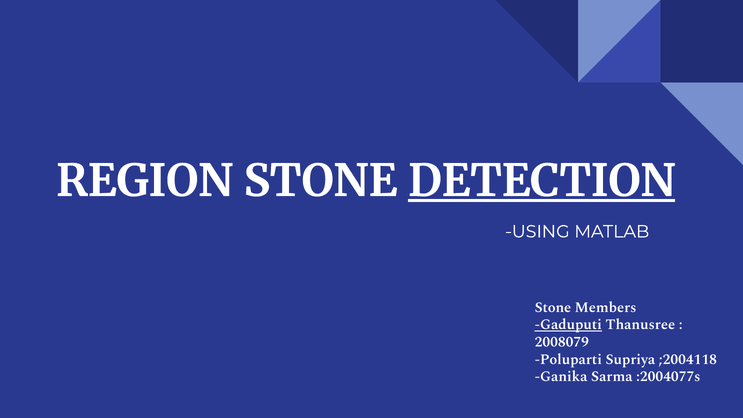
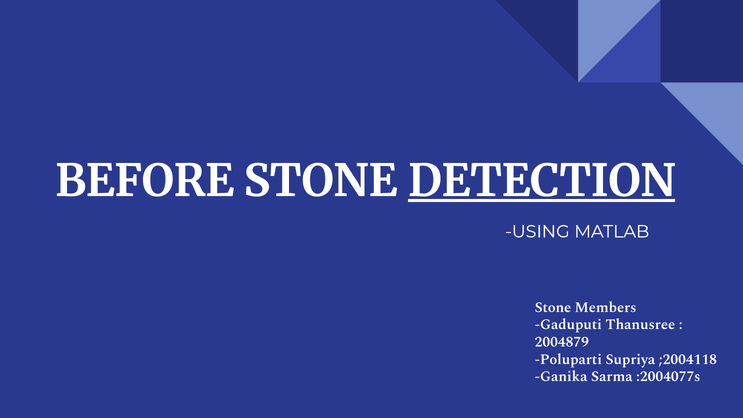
REGION: REGION -> BEFORE
Gaduputi underline: present -> none
2008079: 2008079 -> 2004879
